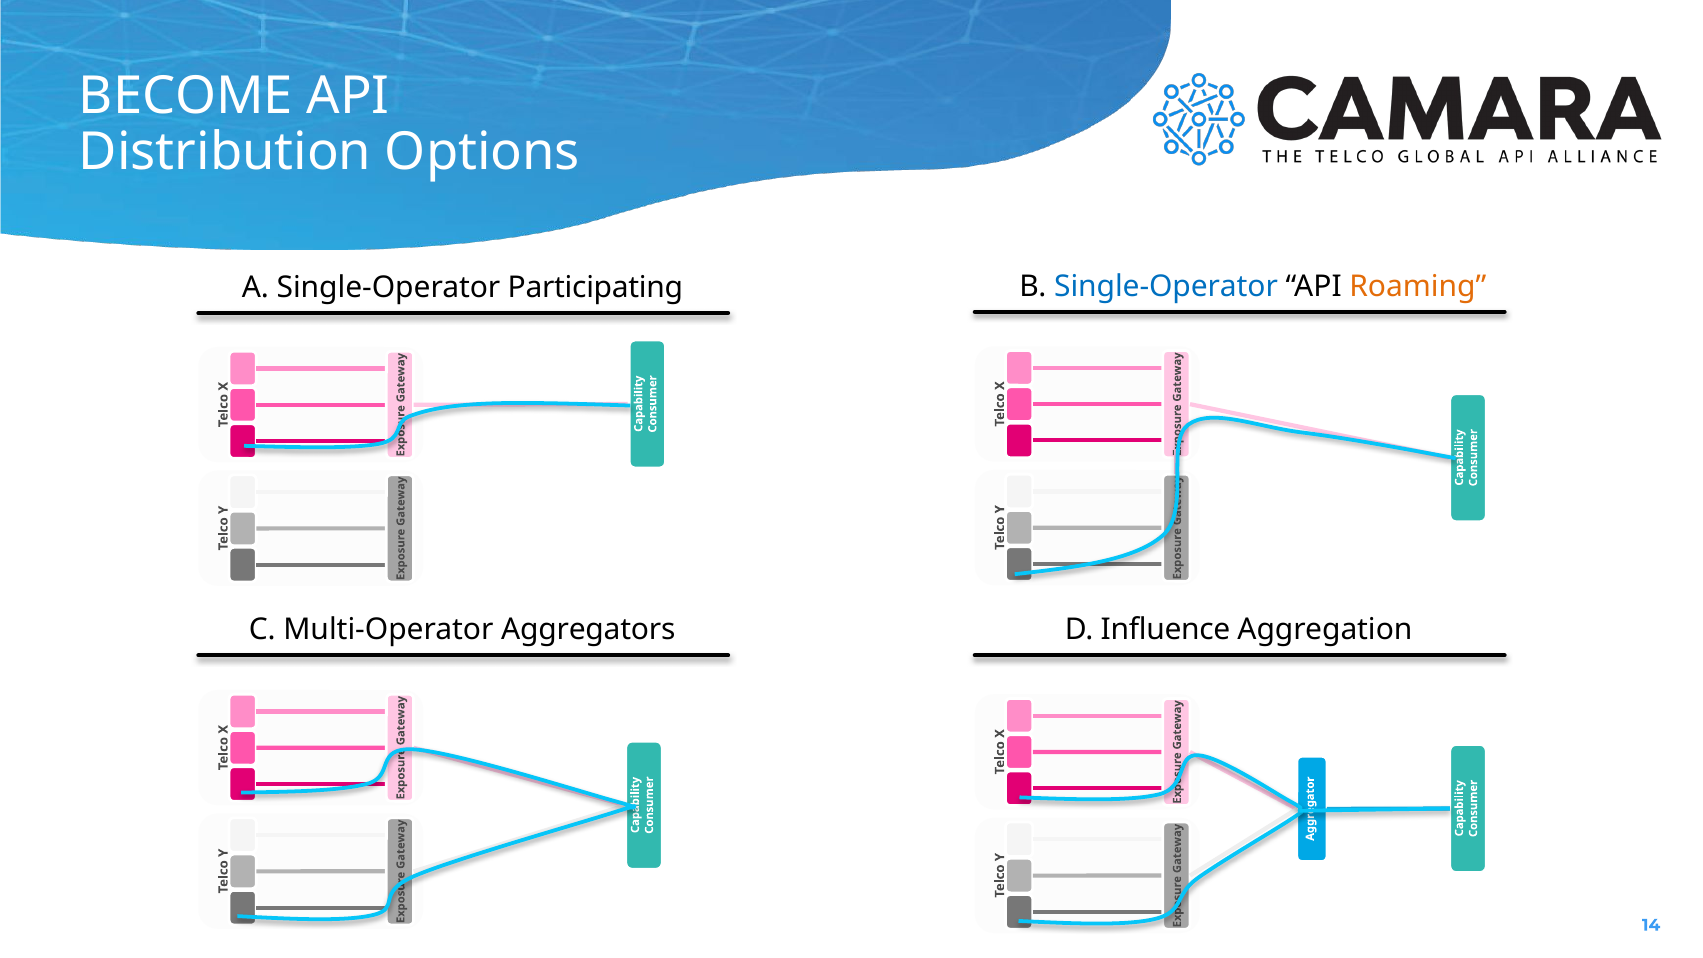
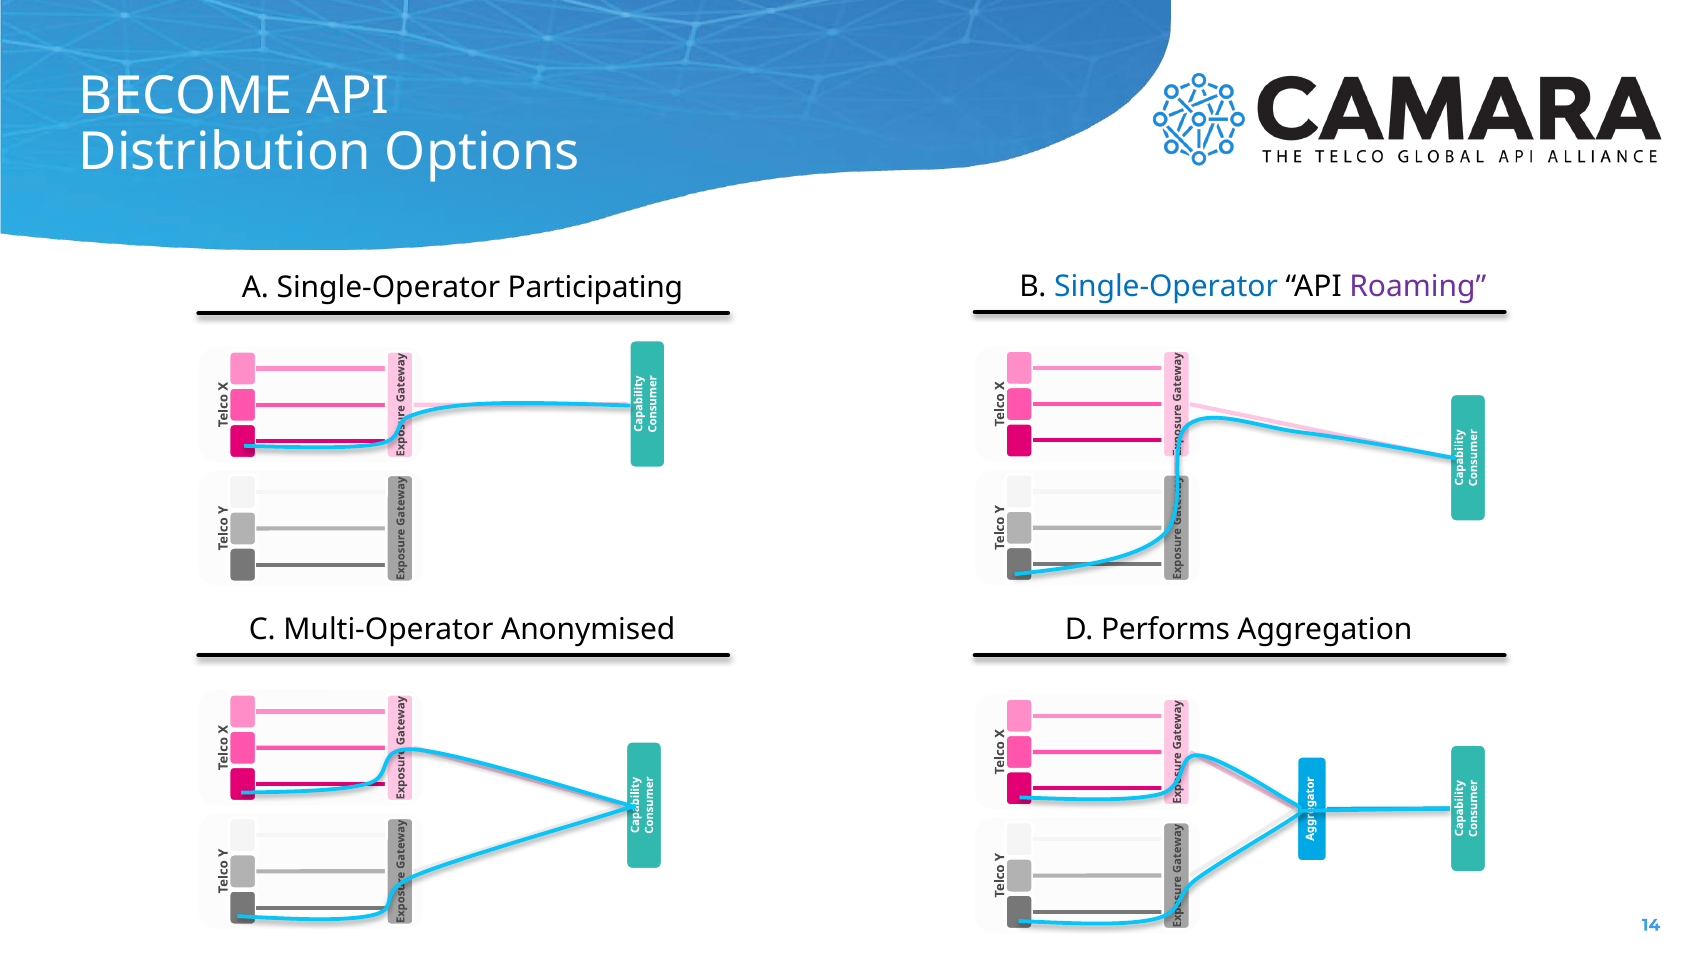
Roaming colour: orange -> purple
Aggregators: Aggregators -> Anonymised
Influence: Influence -> Performs
